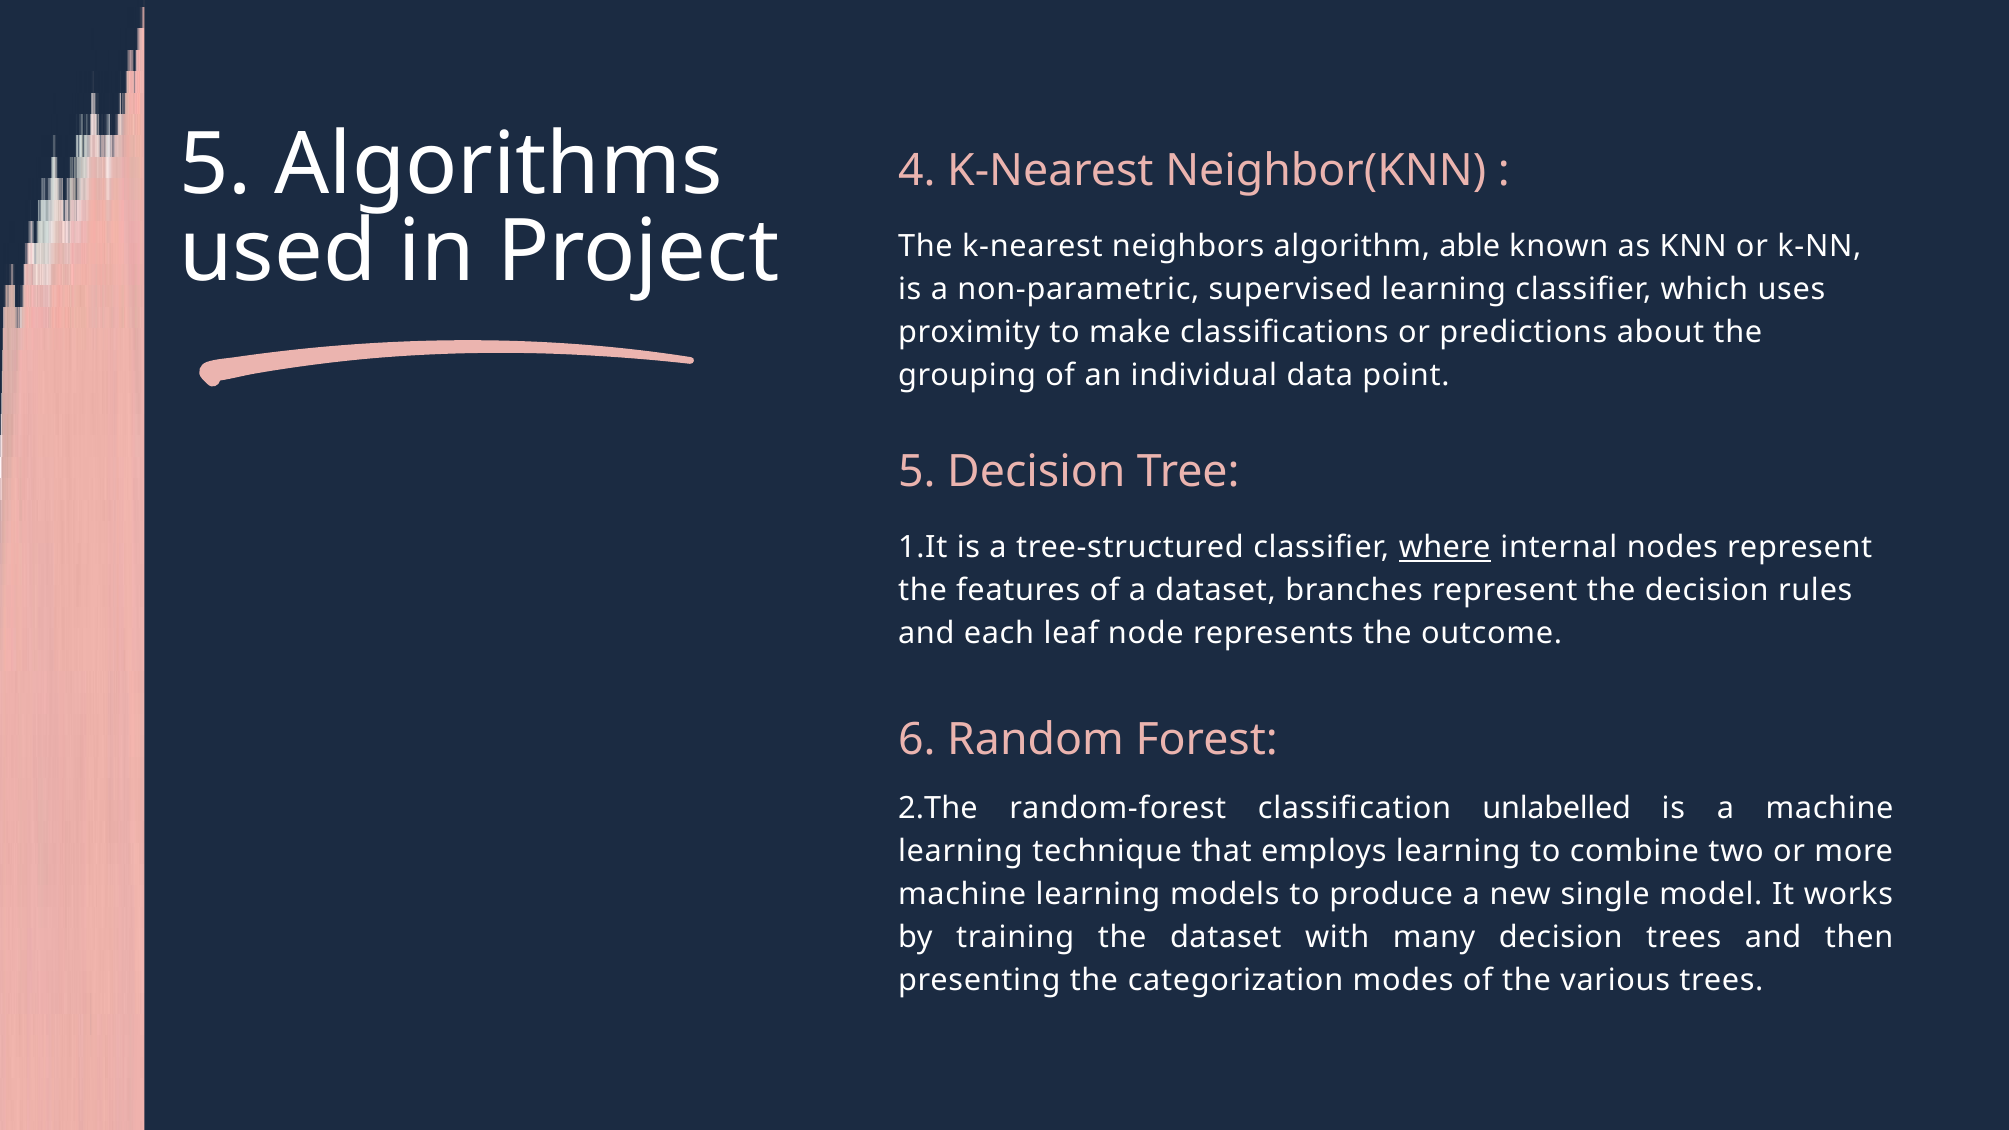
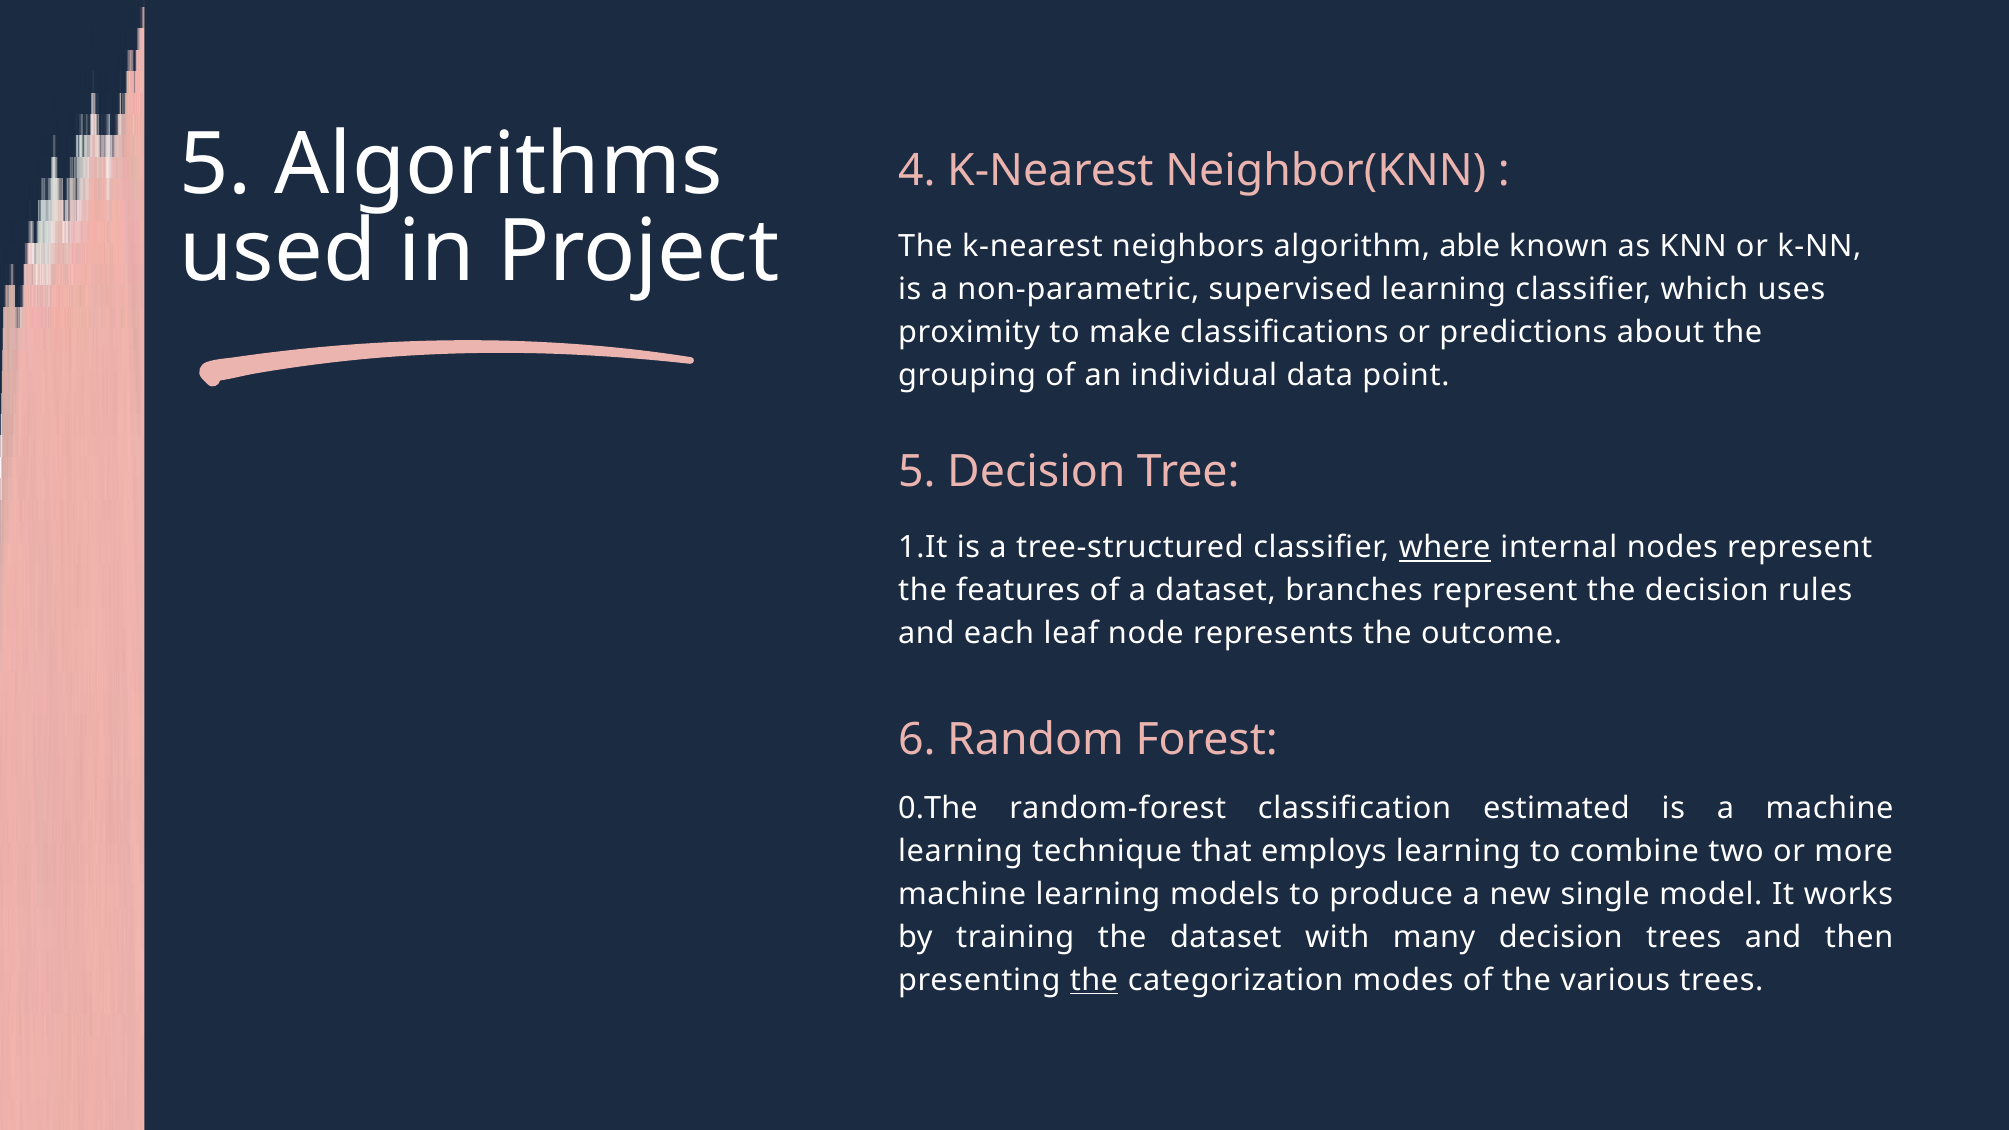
2.The: 2.The -> 0.The
unlabelled: unlabelled -> estimated
the at (1094, 980) underline: none -> present
